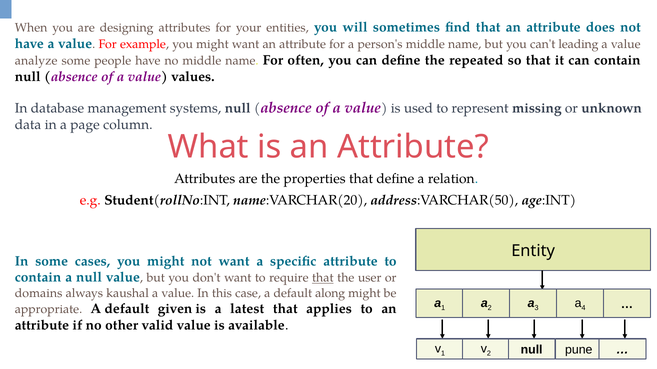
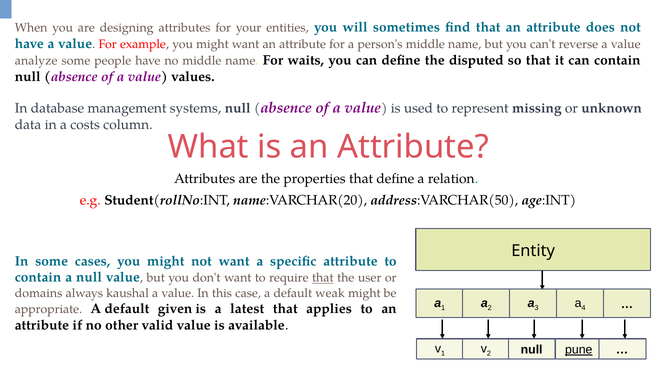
leading: leading -> reverse
often: often -> waits
repeated: repeated -> disputed
page: page -> costs
along: along -> weak
pune underline: none -> present
